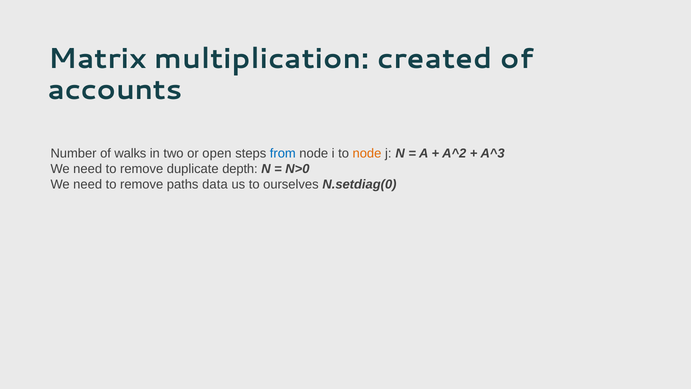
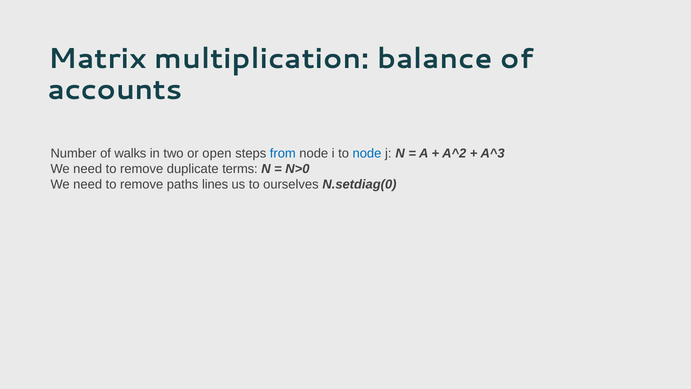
created: created -> balance
node at (367, 153) colour: orange -> blue
depth: depth -> terms
data: data -> lines
